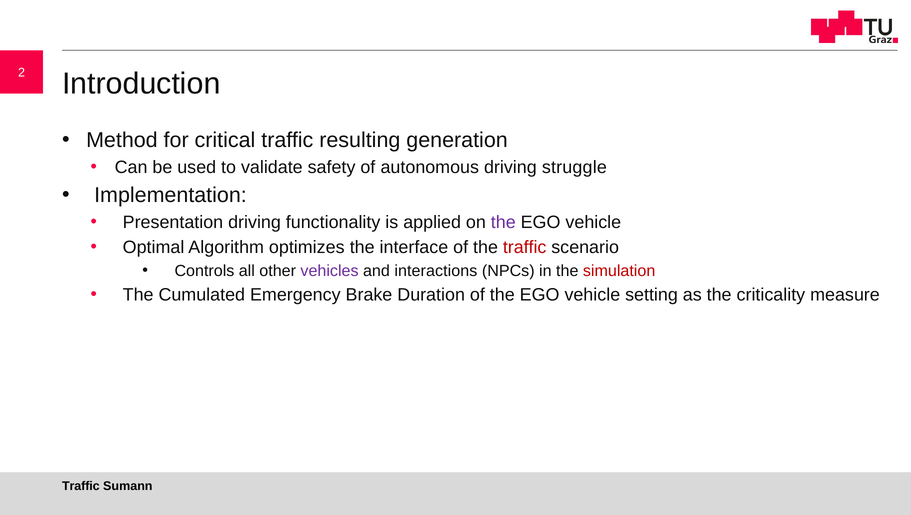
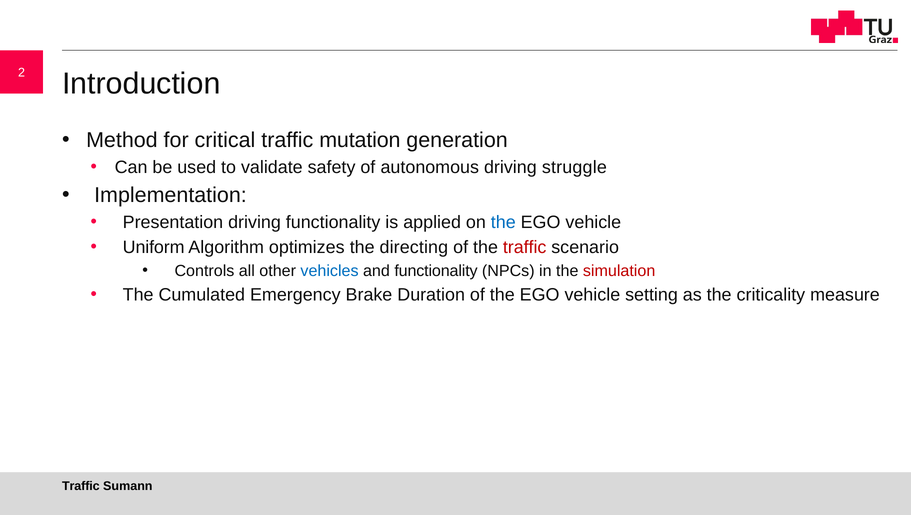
resulting: resulting -> mutation
the at (503, 222) colour: purple -> blue
Optimal: Optimal -> Uniform
interface: interface -> directing
vehicles colour: purple -> blue
and interactions: interactions -> functionality
